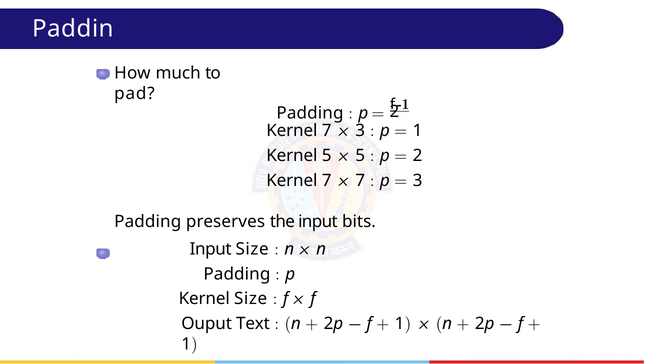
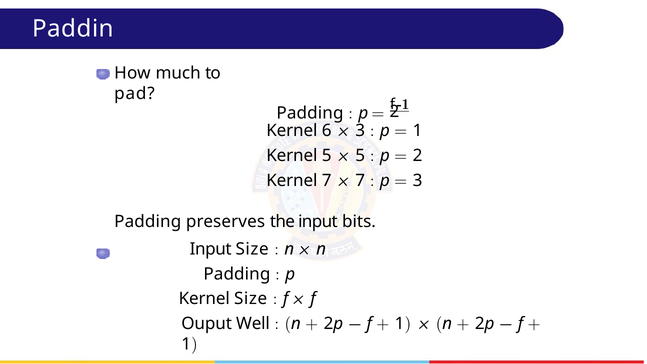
7 at (327, 131): 7 -> 6
Text: Text -> Well
